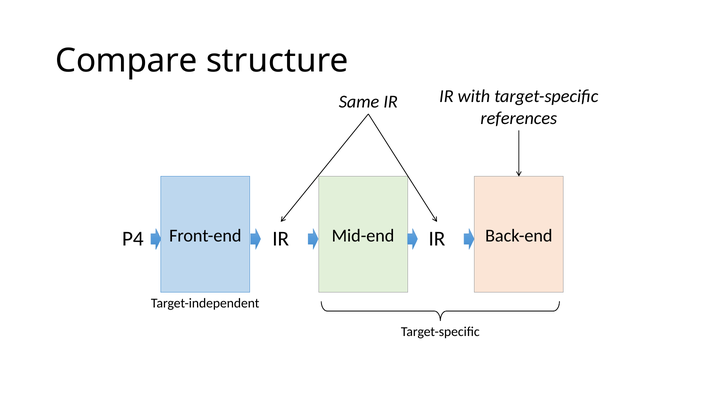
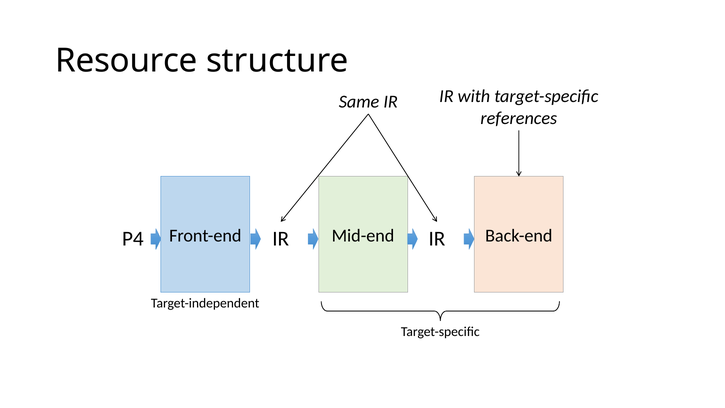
Compare: Compare -> Resource
